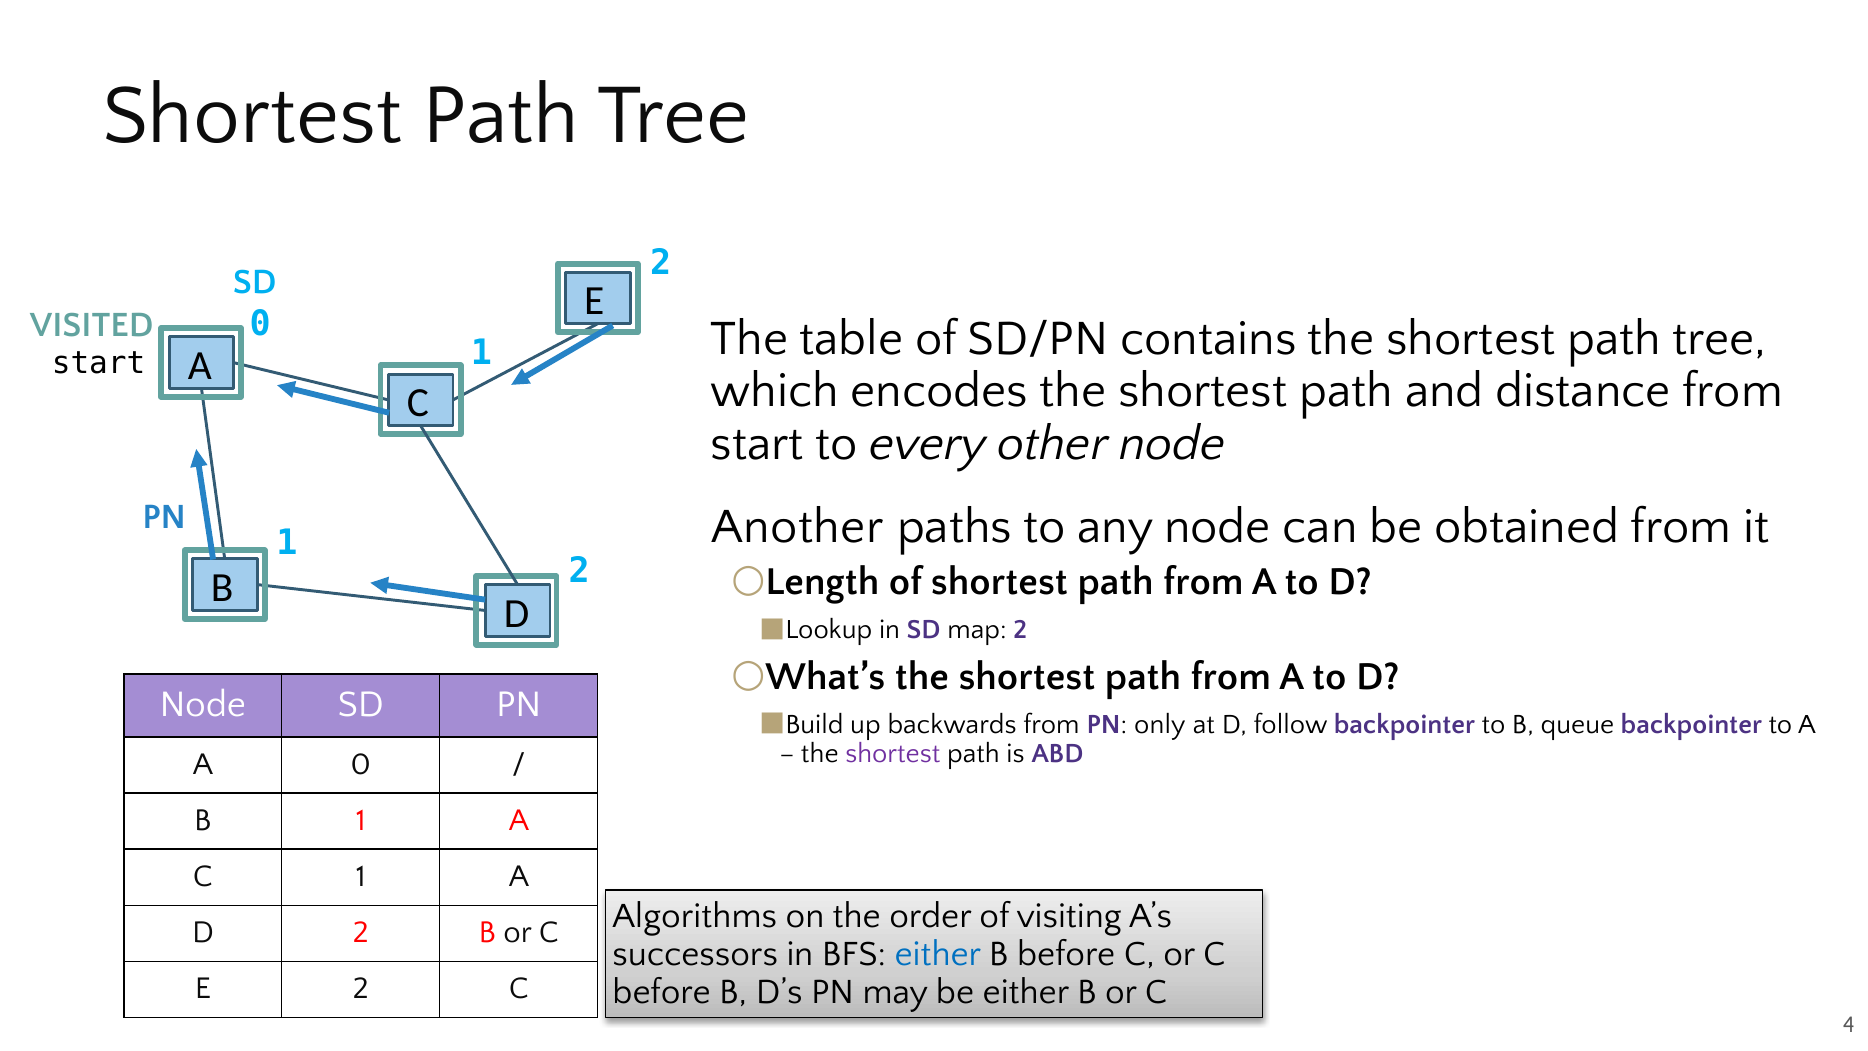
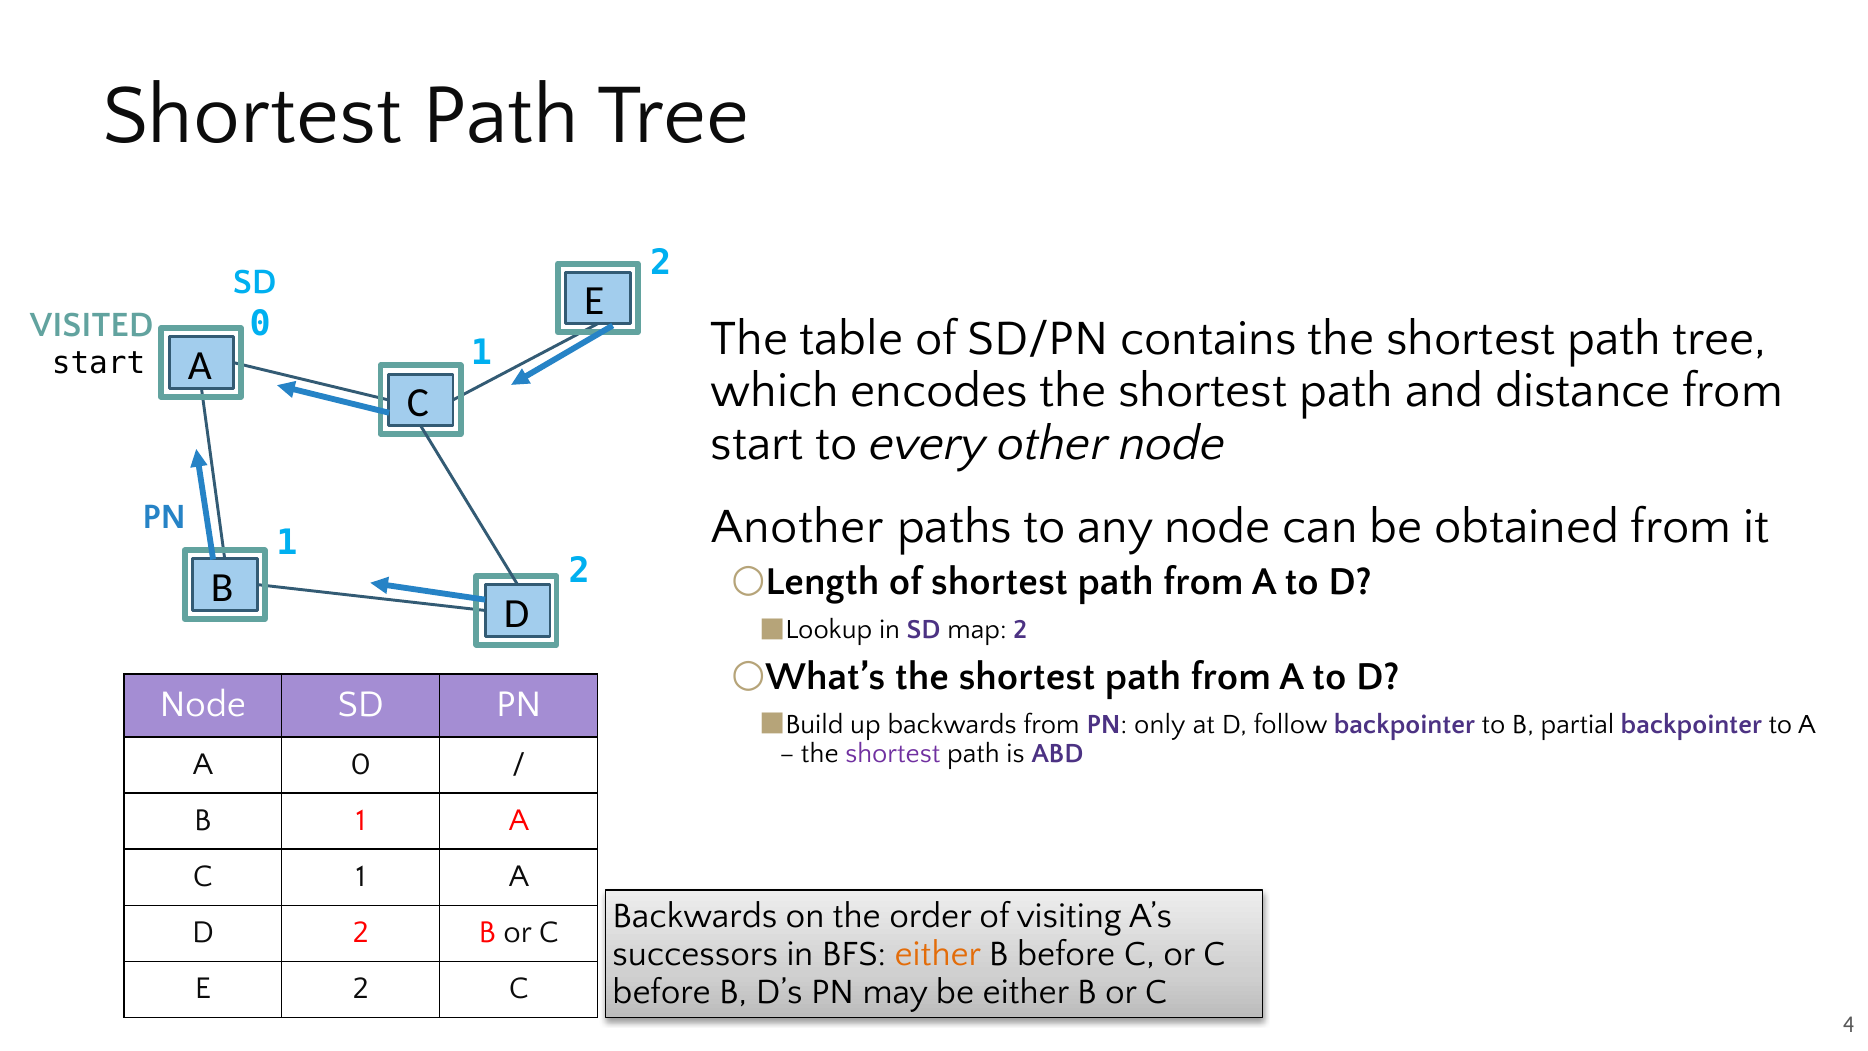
queue: queue -> partial
Algorithms at (695, 916): Algorithms -> Backwards
either at (938, 953) colour: blue -> orange
